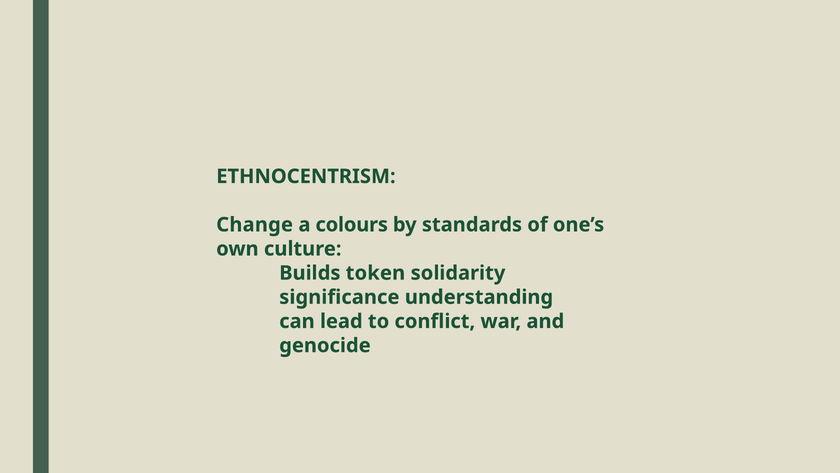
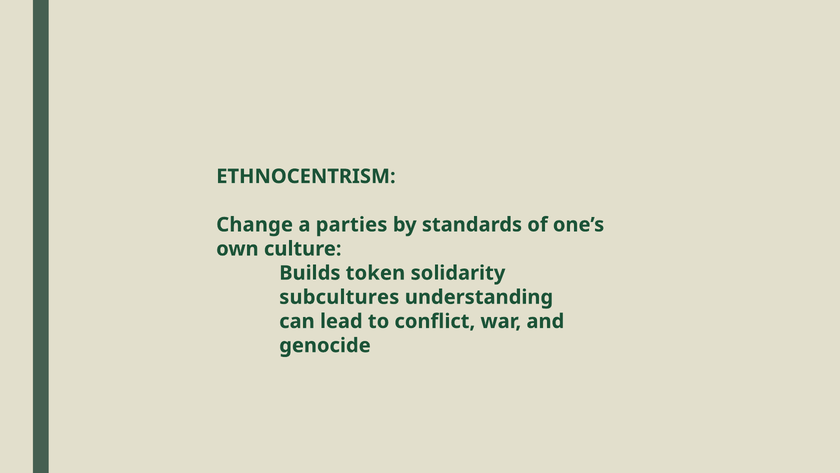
colours: colours -> parties
significance: significance -> subcultures
